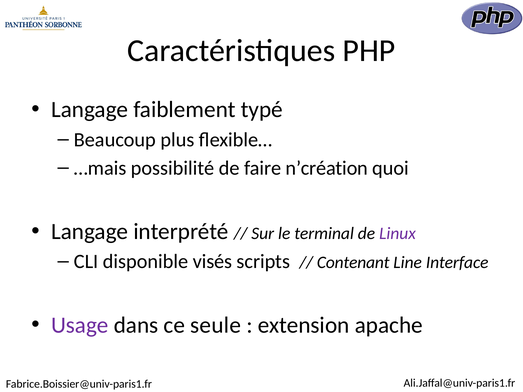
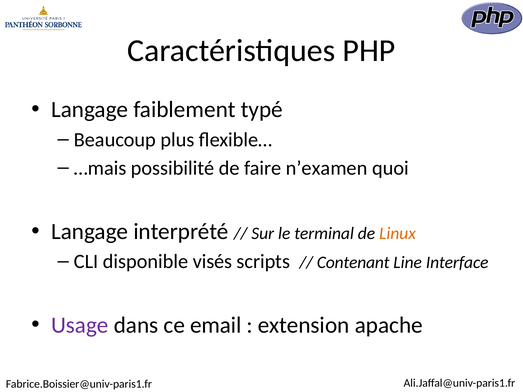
n’création: n’création -> n’examen
Linux colour: purple -> orange
seule: seule -> email
